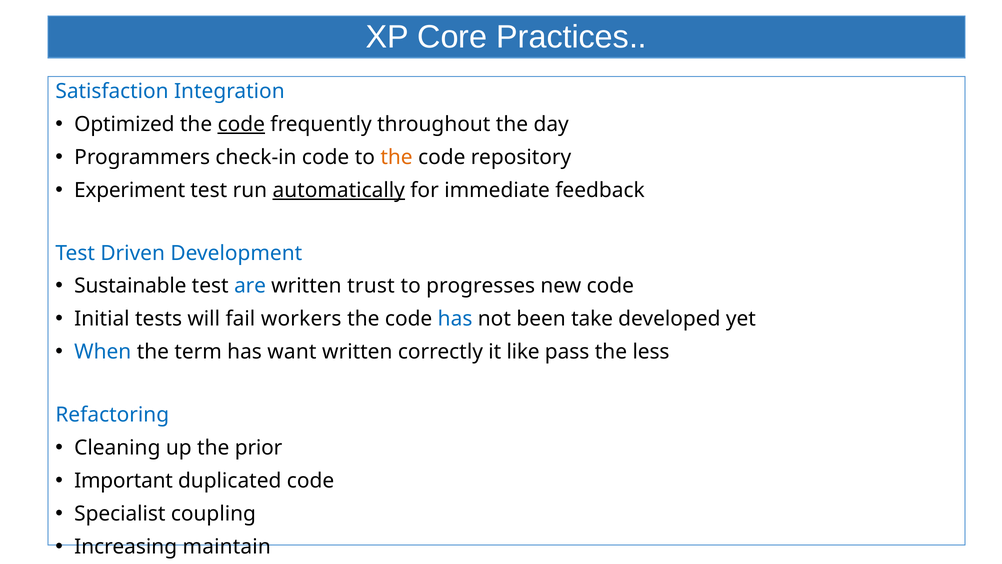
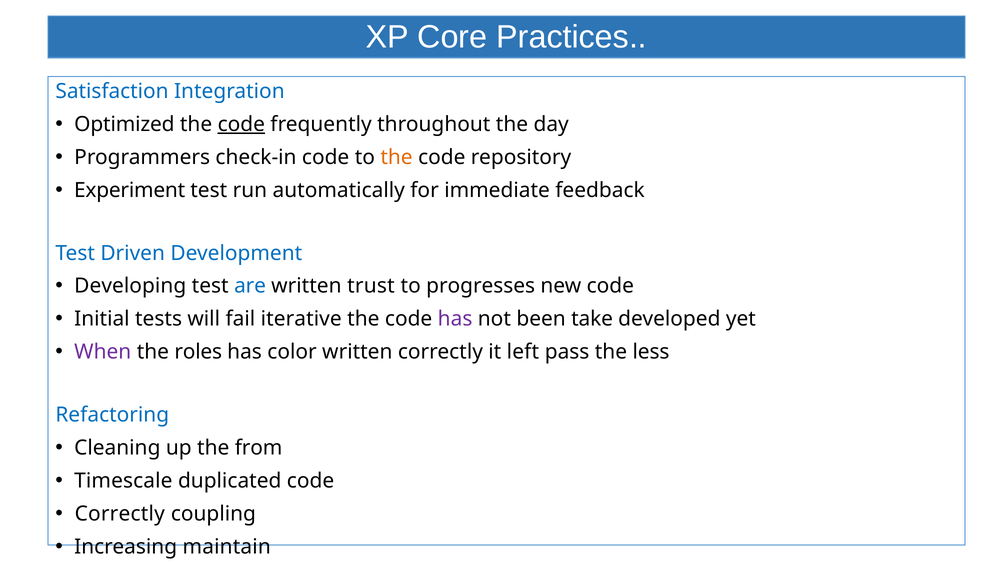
automatically underline: present -> none
Sustainable: Sustainable -> Developing
workers: workers -> iterative
has at (455, 319) colour: blue -> purple
When colour: blue -> purple
term: term -> roles
want: want -> color
like: like -> left
prior: prior -> from
Important: Important -> Timescale
Specialist at (120, 513): Specialist -> Correctly
